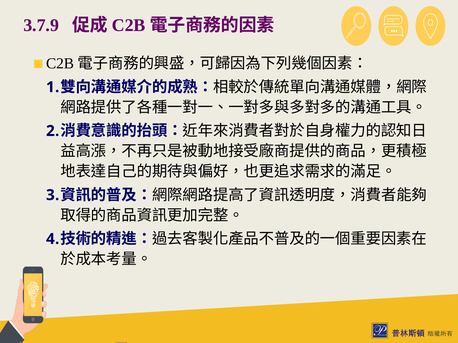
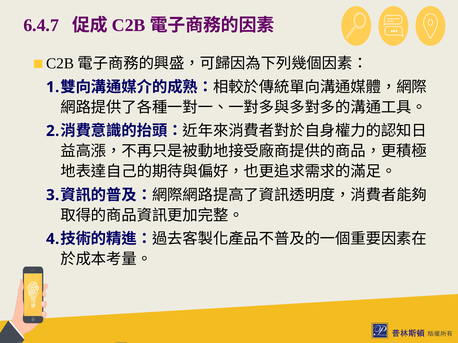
3.7.9: 3.7.9 -> 6.4.7
